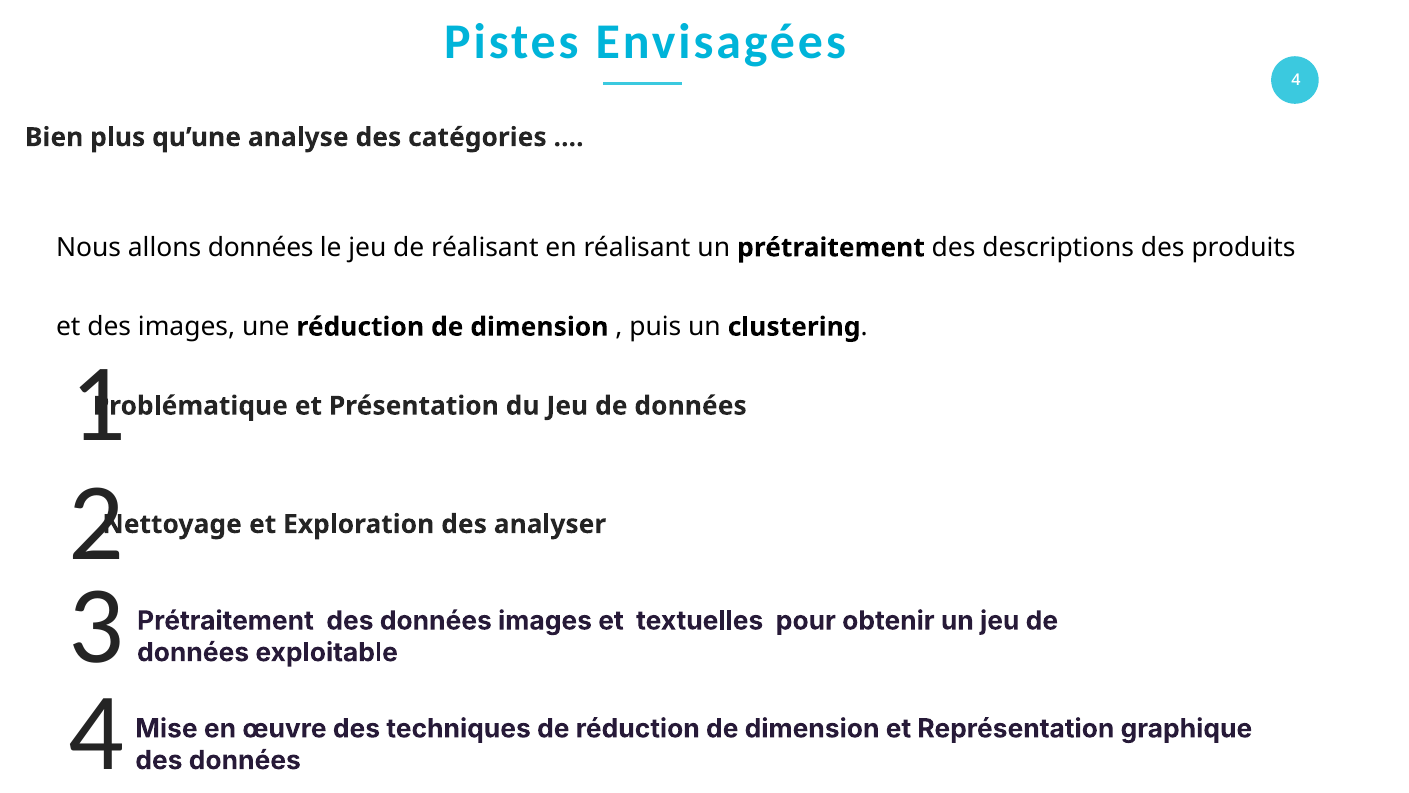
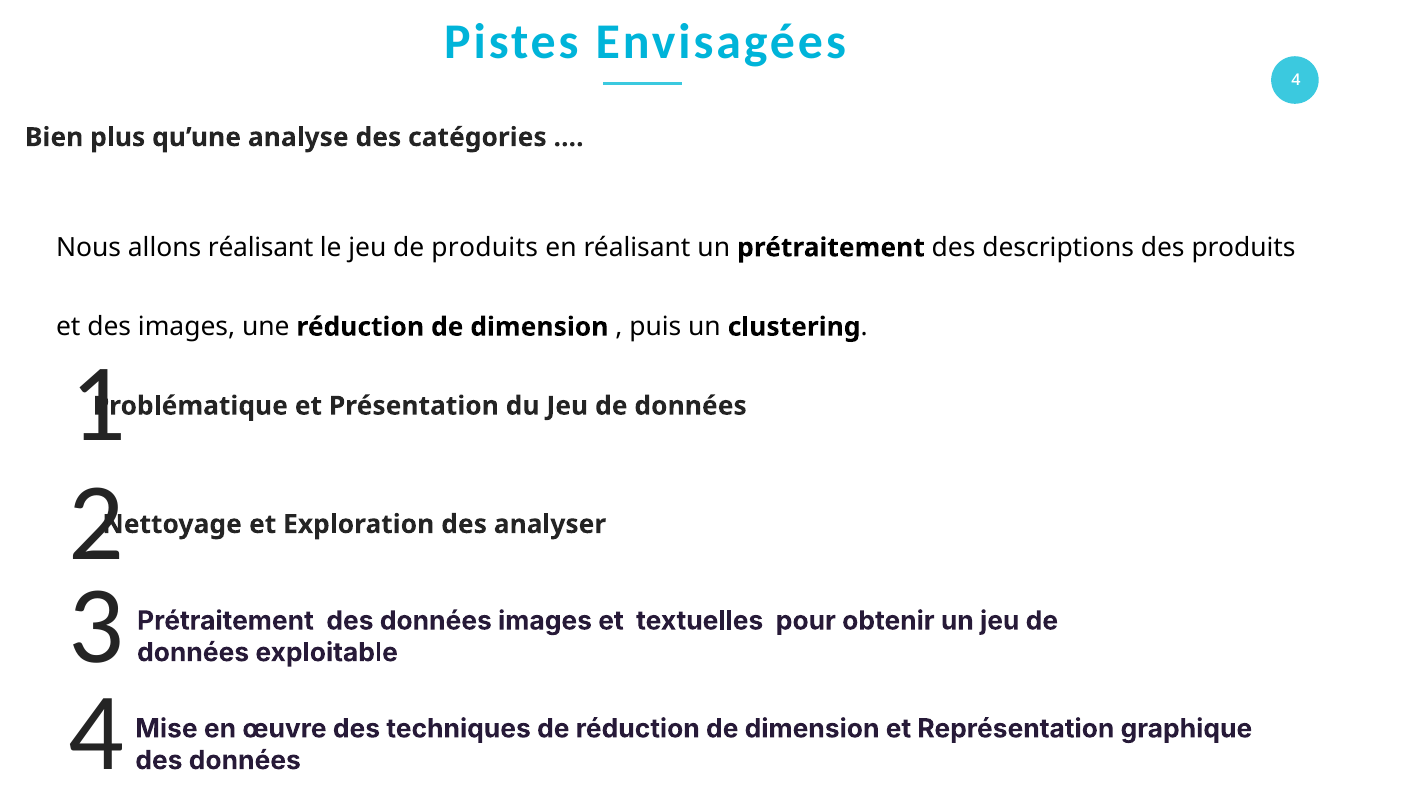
allons données: données -> réalisant
de réalisant: réalisant -> produits
